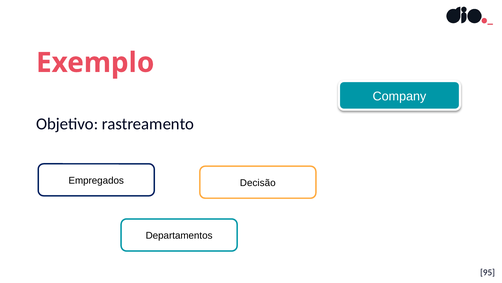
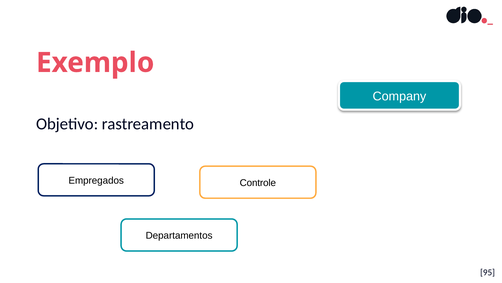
Decisão: Decisão -> Controle
